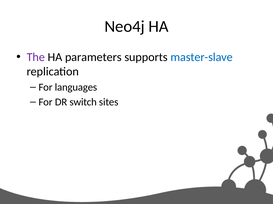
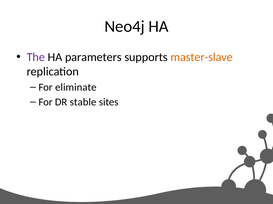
master-slave colour: blue -> orange
languages: languages -> eliminate
switch: switch -> stable
